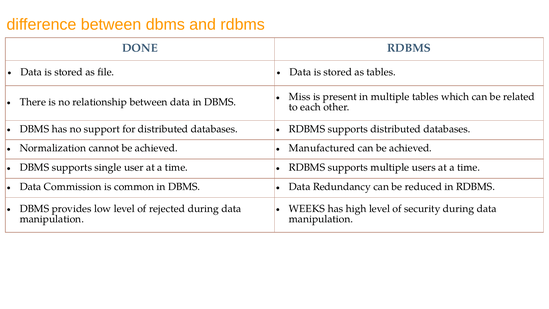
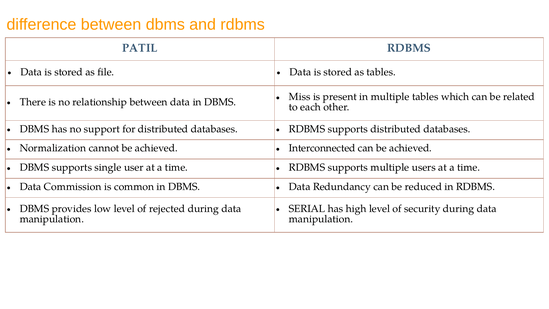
DONE: DONE -> PATIL
Manufactured: Manufactured -> Interconnected
WEEKS: WEEKS -> SERIAL
